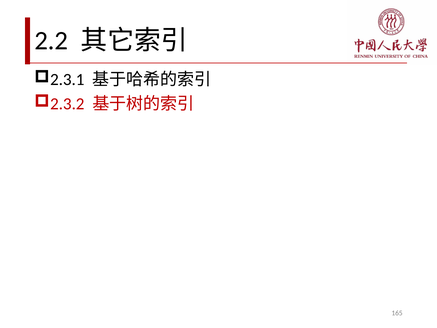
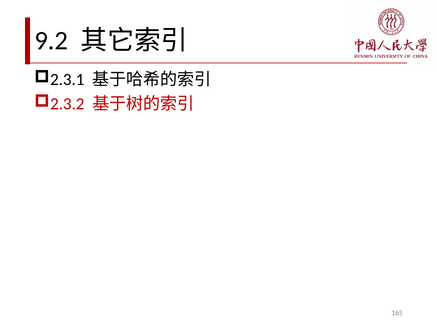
2.2: 2.2 -> 9.2
